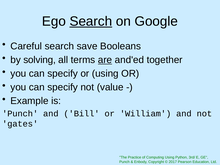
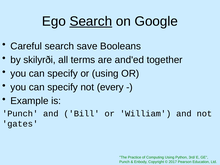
solving: solving -> skilyrði
are underline: present -> none
value: value -> every
